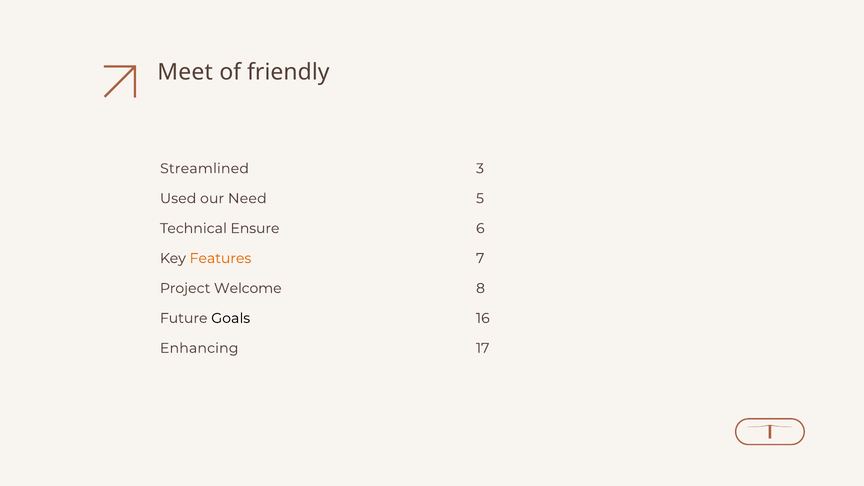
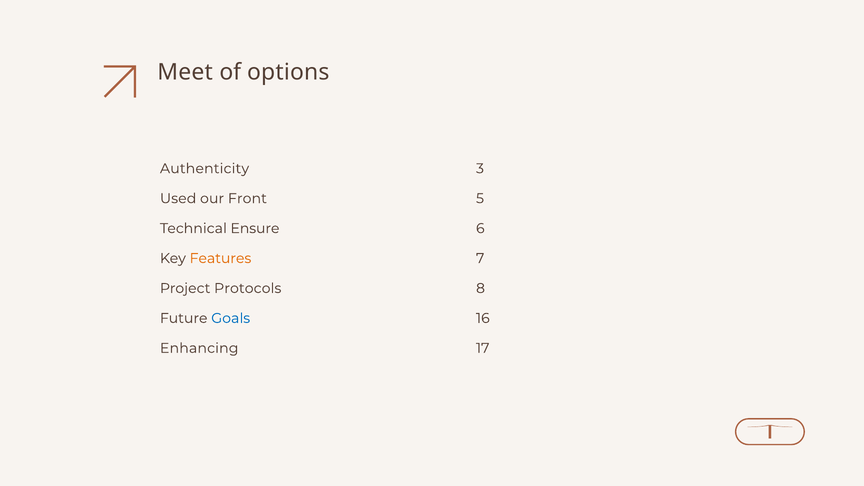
friendly: friendly -> options
Streamlined: Streamlined -> Authenticity
Need: Need -> Front
Welcome: Welcome -> Protocols
Goals colour: black -> blue
